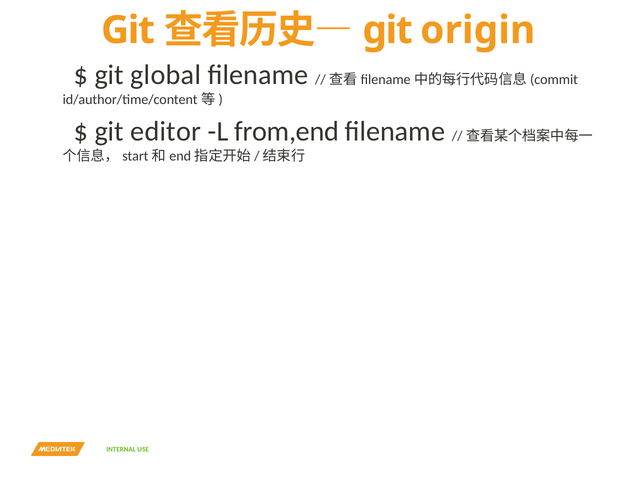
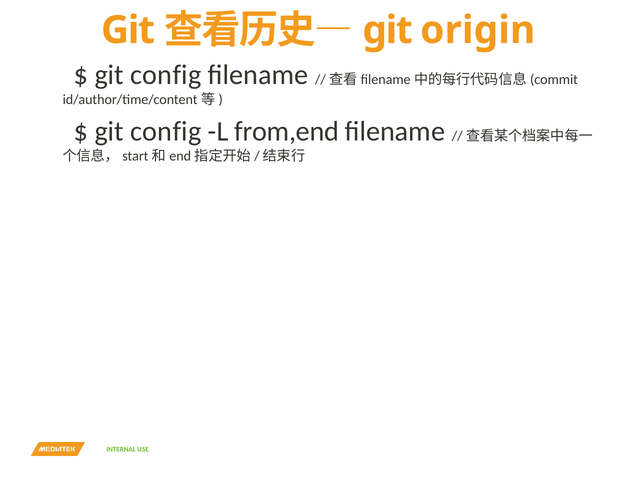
global at (166, 75): global -> config
editor at (166, 131): editor -> config
